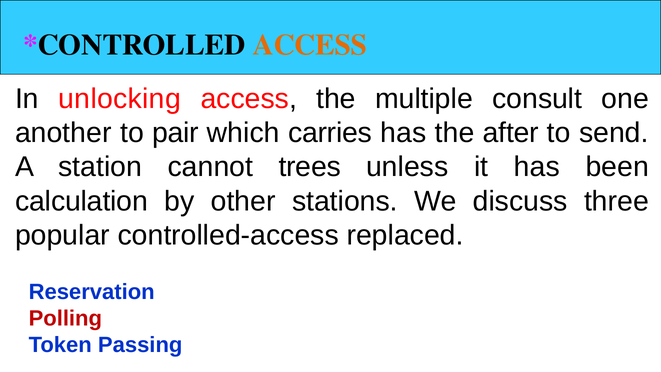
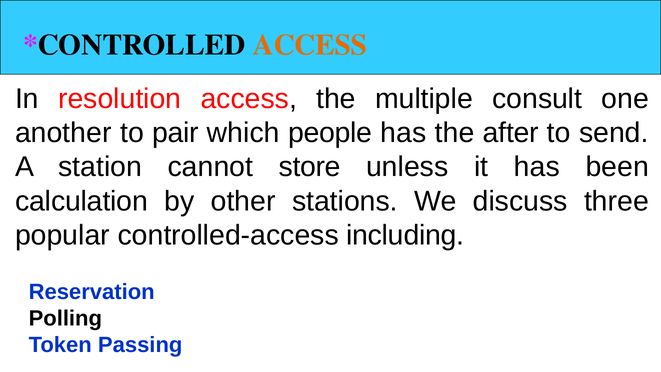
unlocking: unlocking -> resolution
carries: carries -> people
trees: trees -> store
replaced: replaced -> including
Polling colour: red -> black
